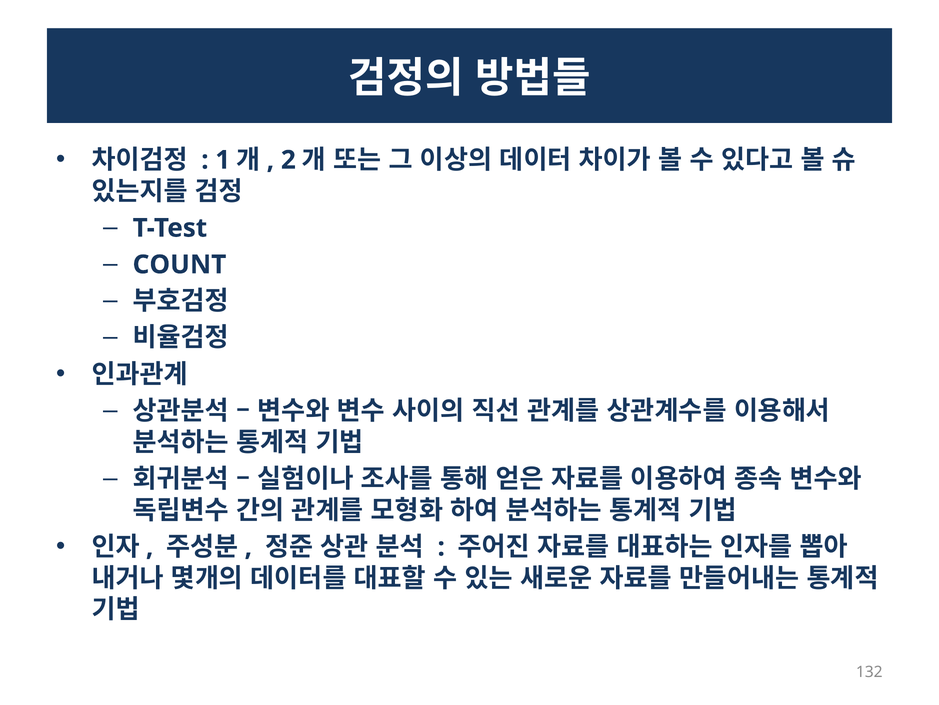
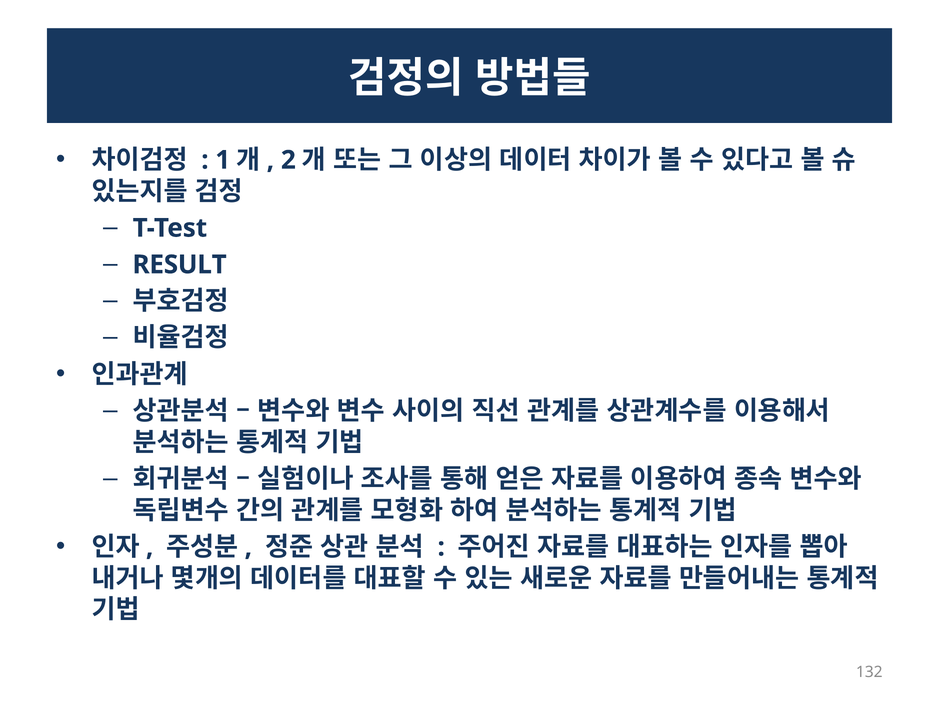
COUNT: COUNT -> RESULT
